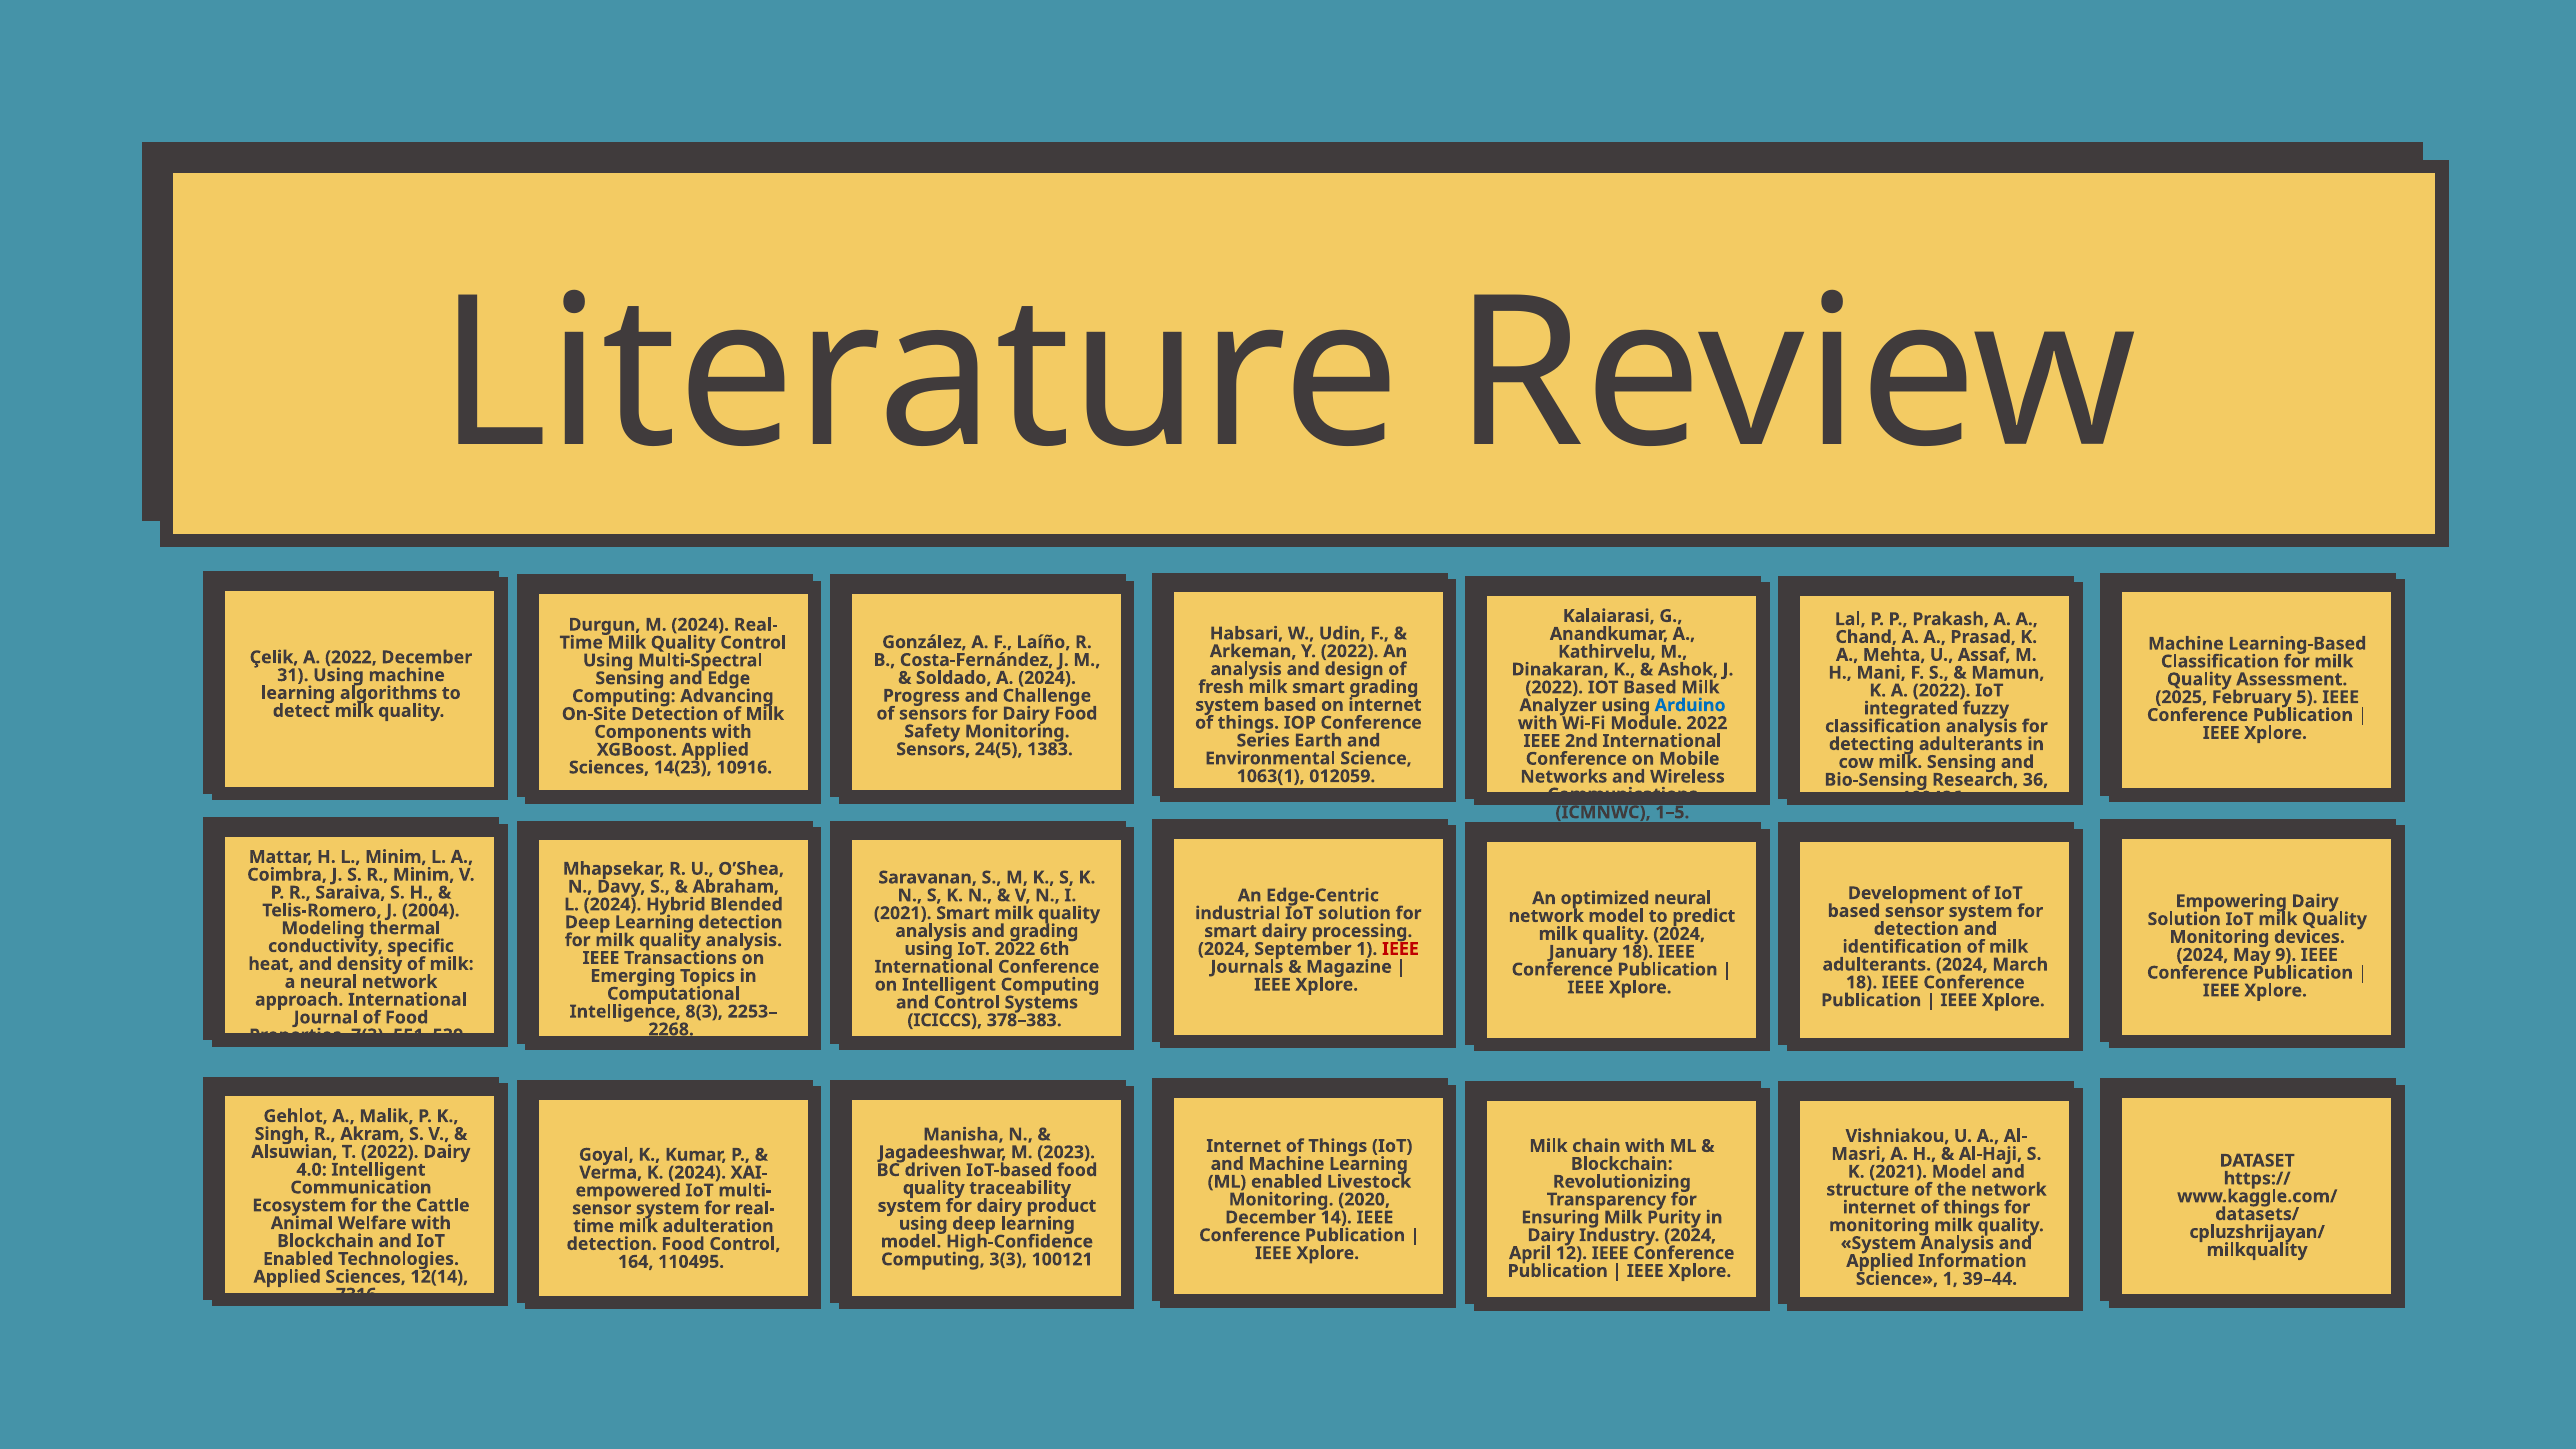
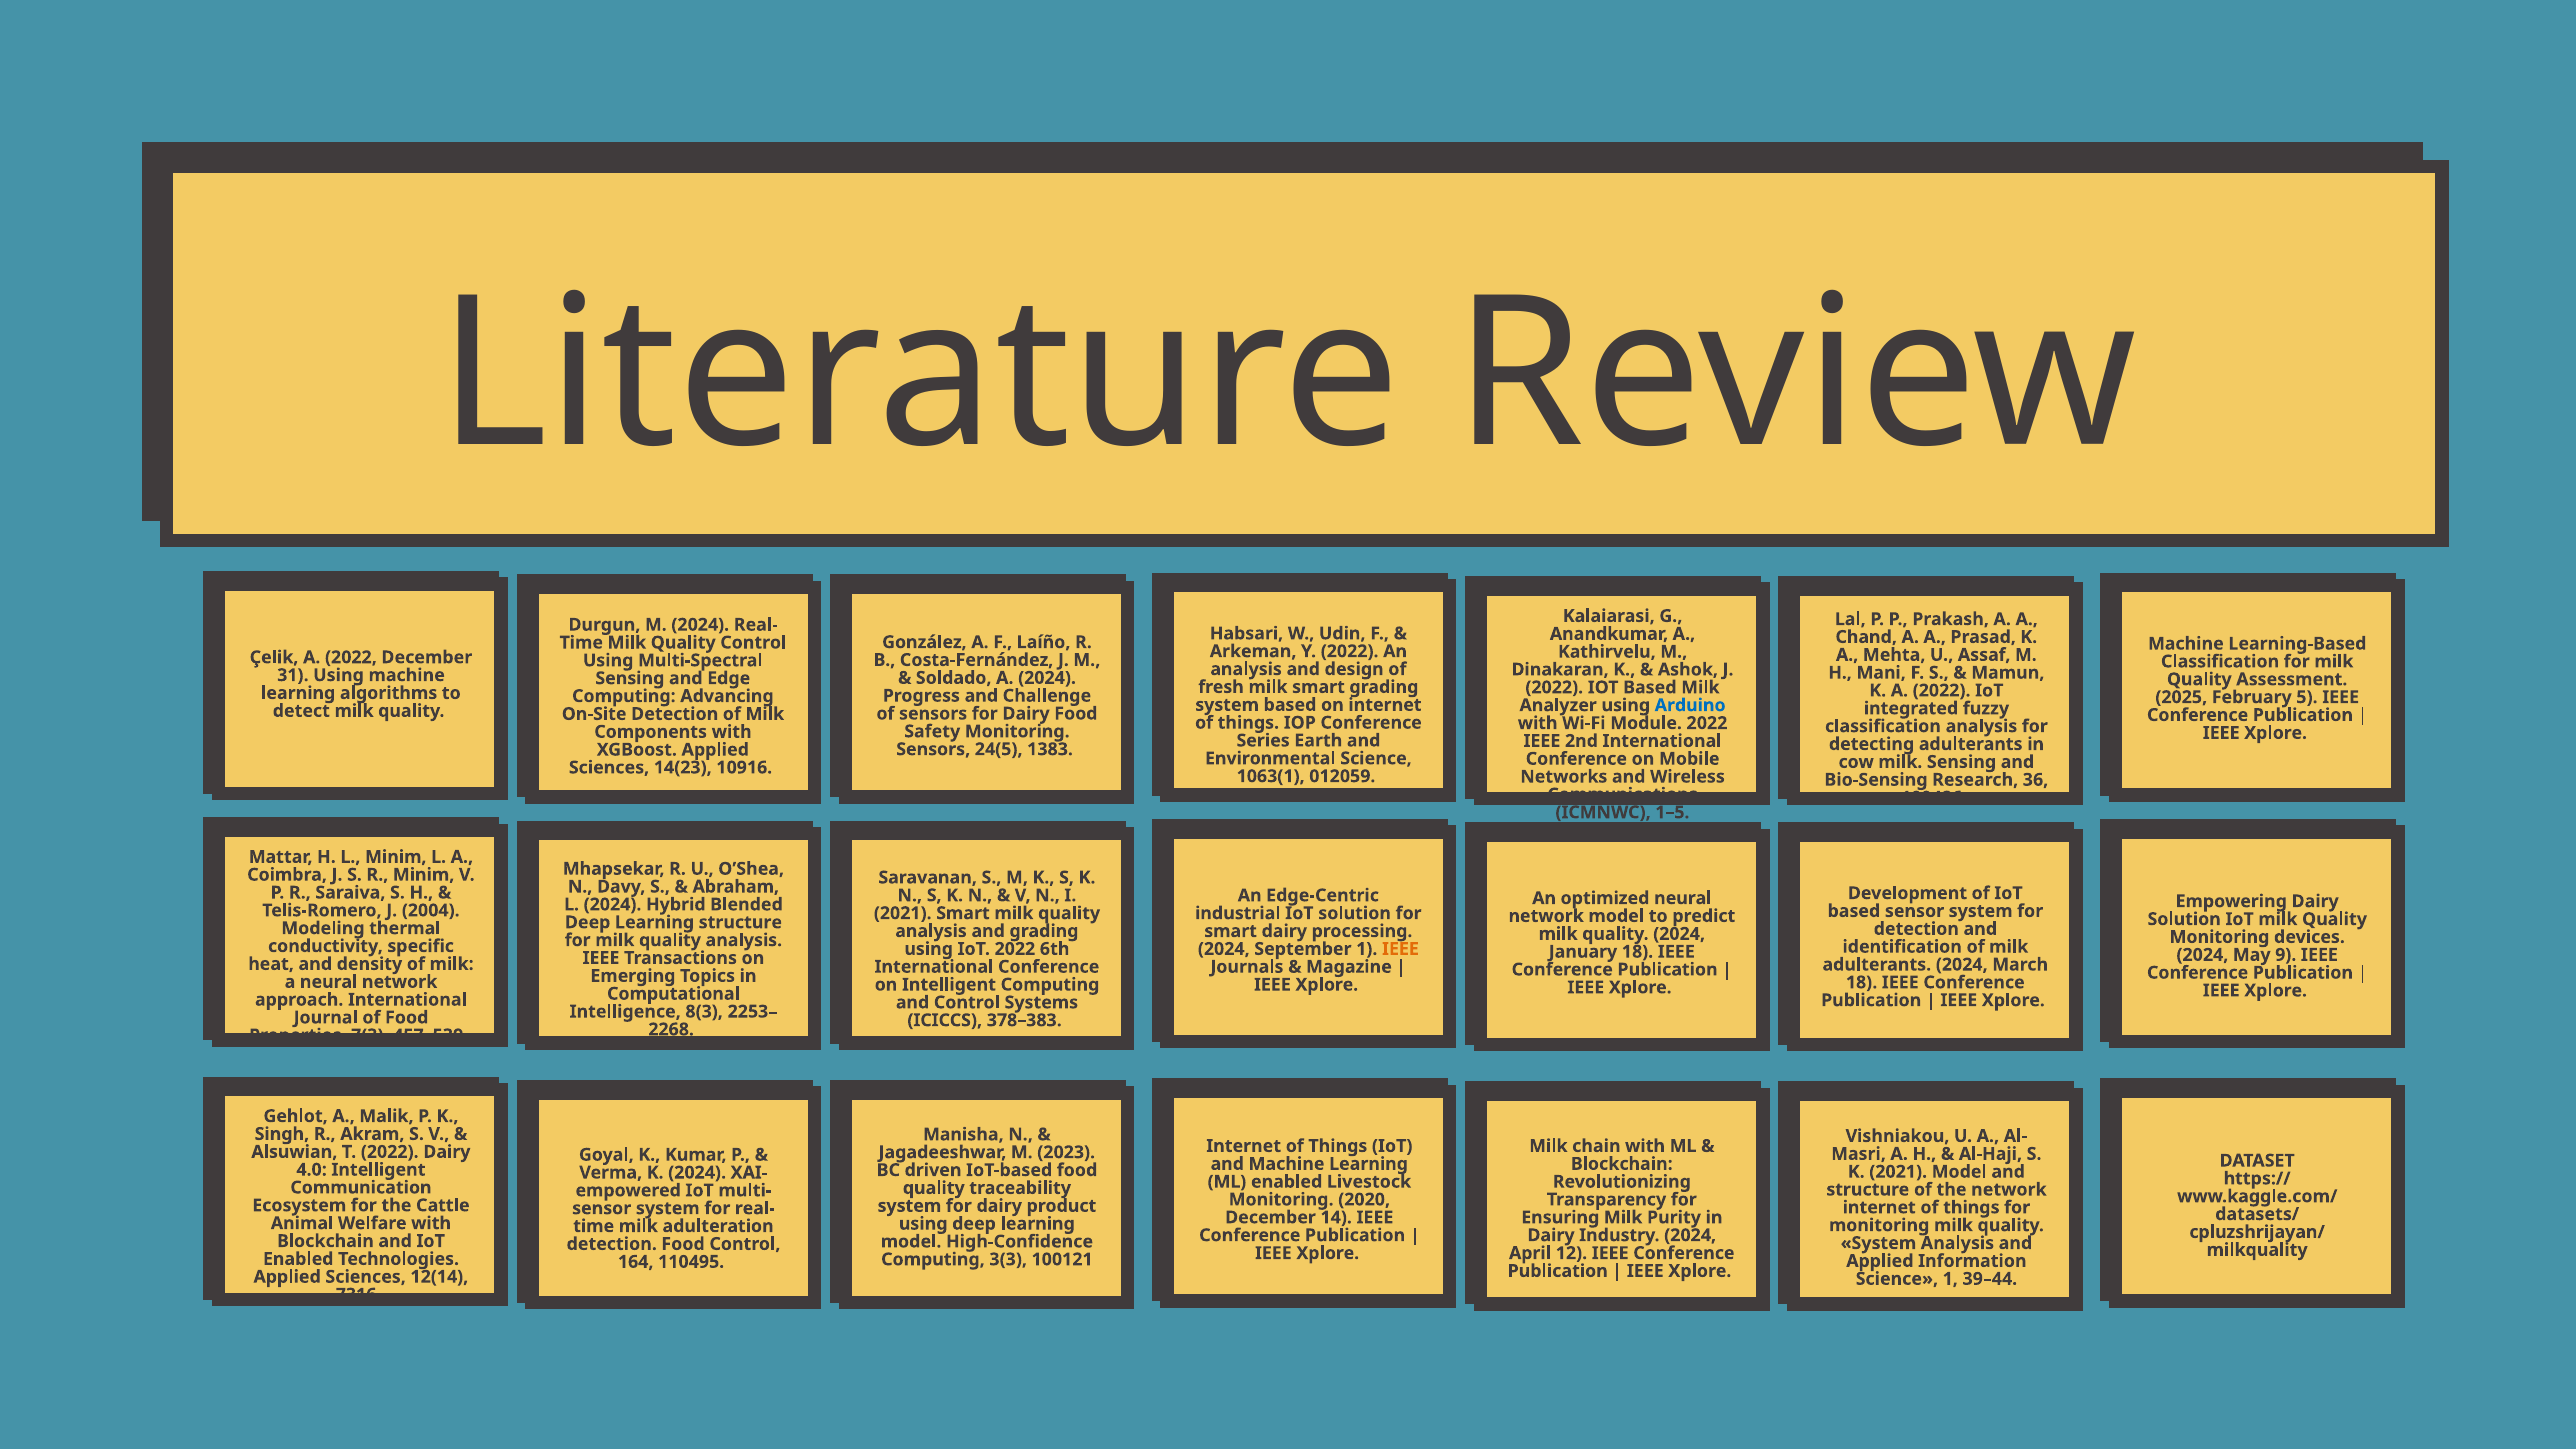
Learning detection: detection -> structure
IEEE at (1400, 949) colour: red -> orange
551–539: 551–539 -> 457–539
